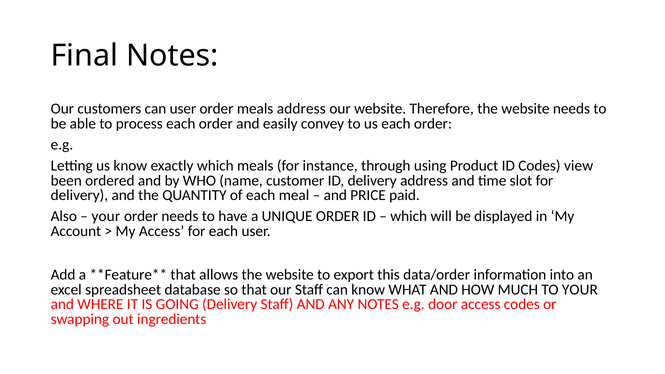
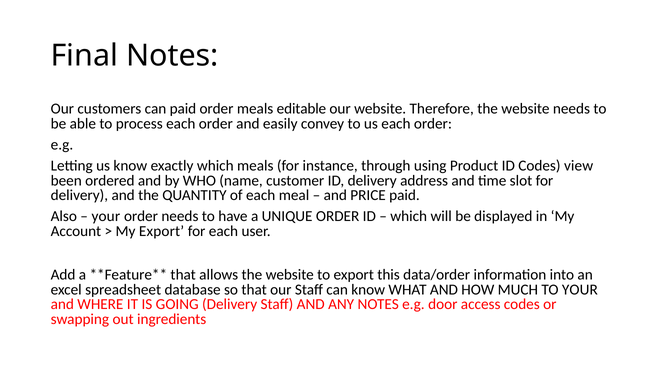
can user: user -> paid
meals address: address -> editable
My Access: Access -> Export
